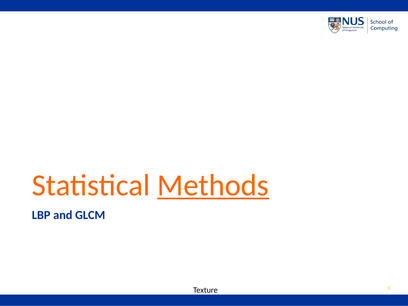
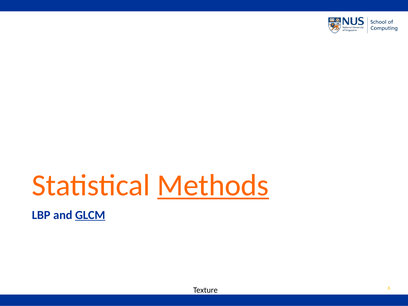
GLCM underline: none -> present
